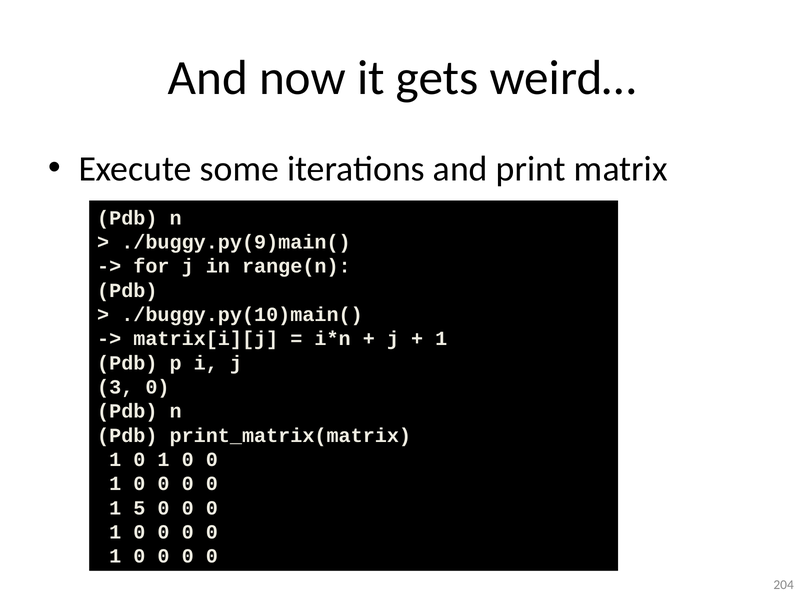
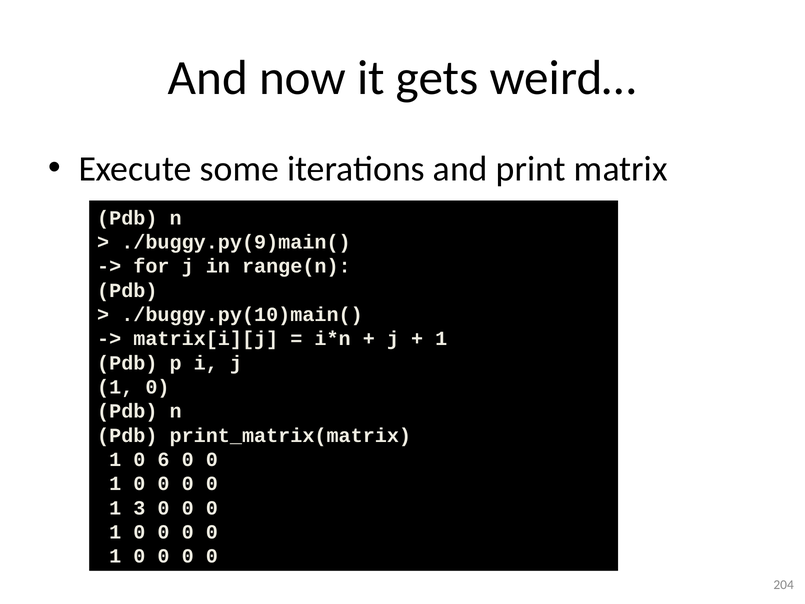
3 at (115, 387): 3 -> 1
1 0 1: 1 -> 6
5: 5 -> 3
